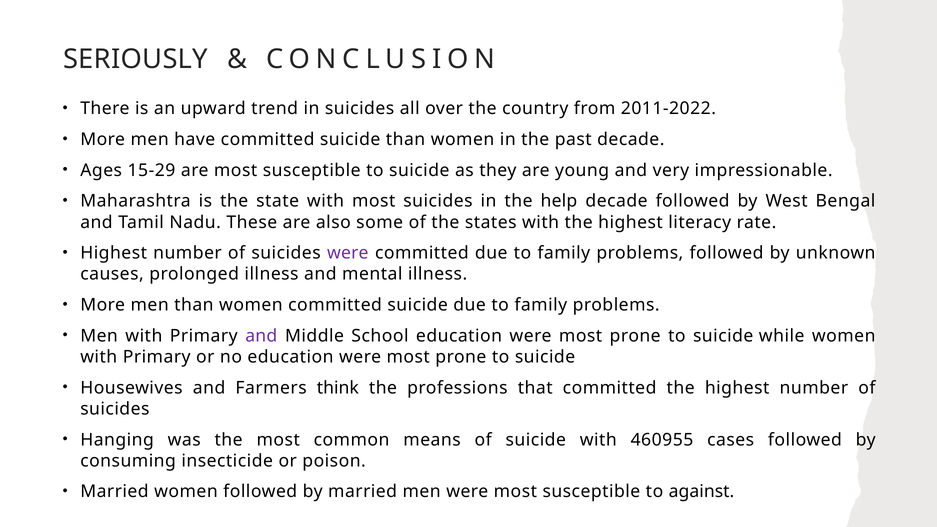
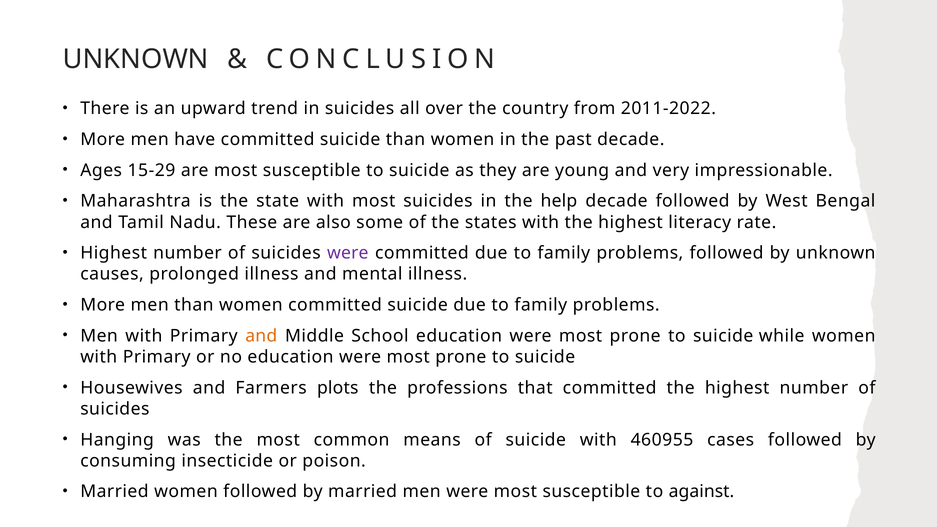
SERIOUSLY at (136, 59): SERIOUSLY -> UNKNOWN
and at (261, 336) colour: purple -> orange
think: think -> plots
